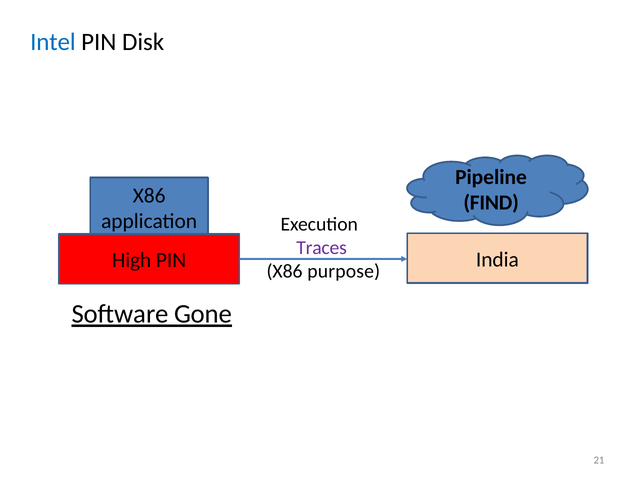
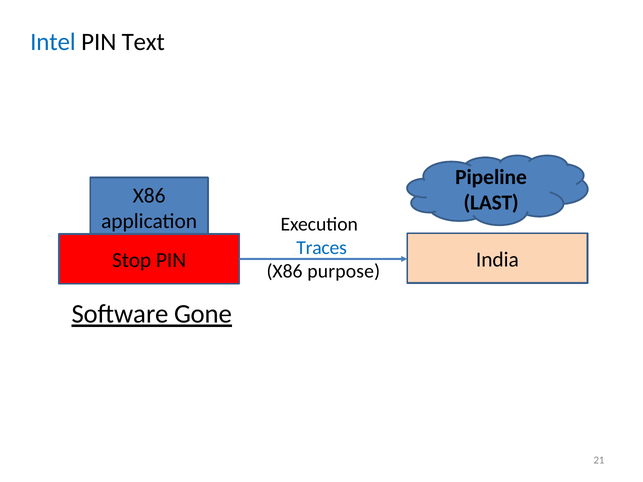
Disk: Disk -> Text
FIND: FIND -> LAST
Traces colour: purple -> blue
High: High -> Stop
